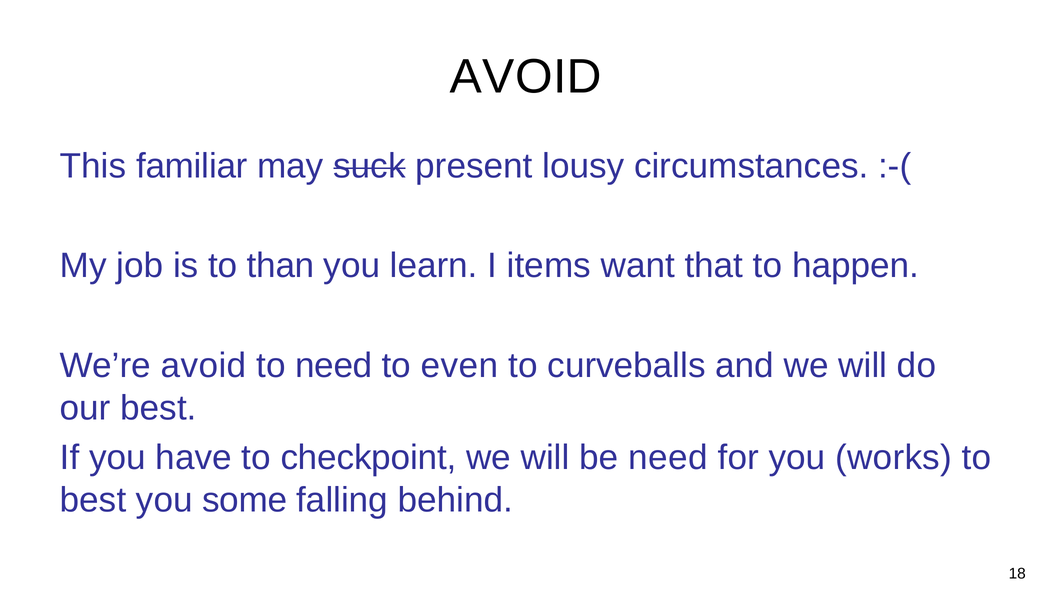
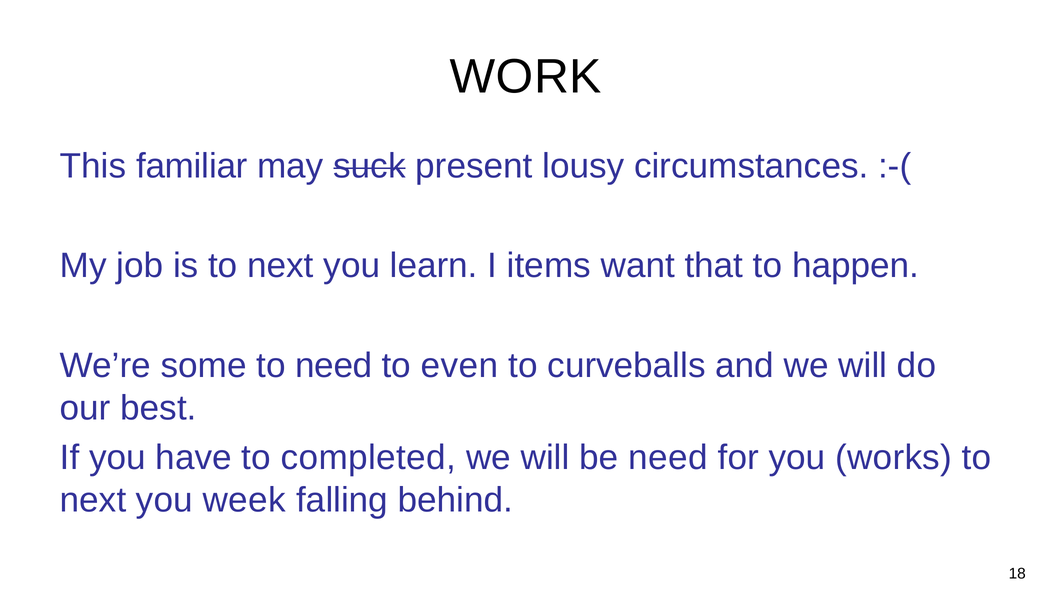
AVOID at (526, 76): AVOID -> WORK
is to than: than -> next
We’re avoid: avoid -> some
checkpoint: checkpoint -> completed
best at (93, 500): best -> next
some: some -> week
